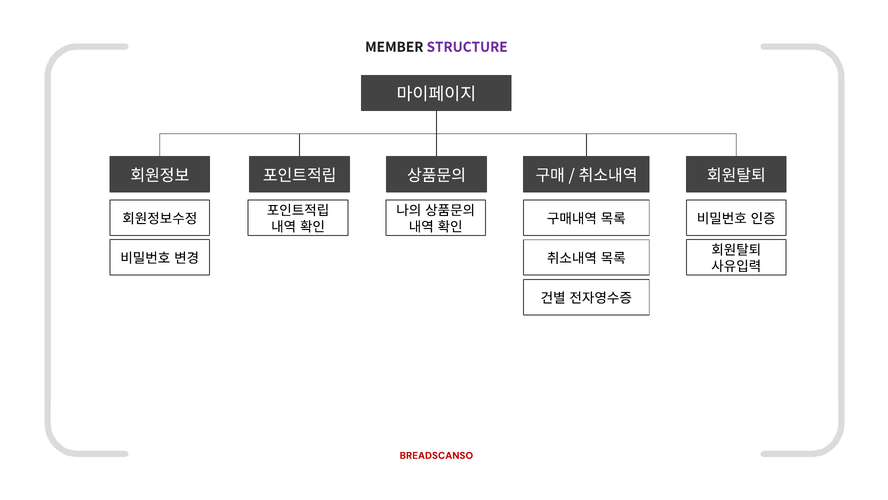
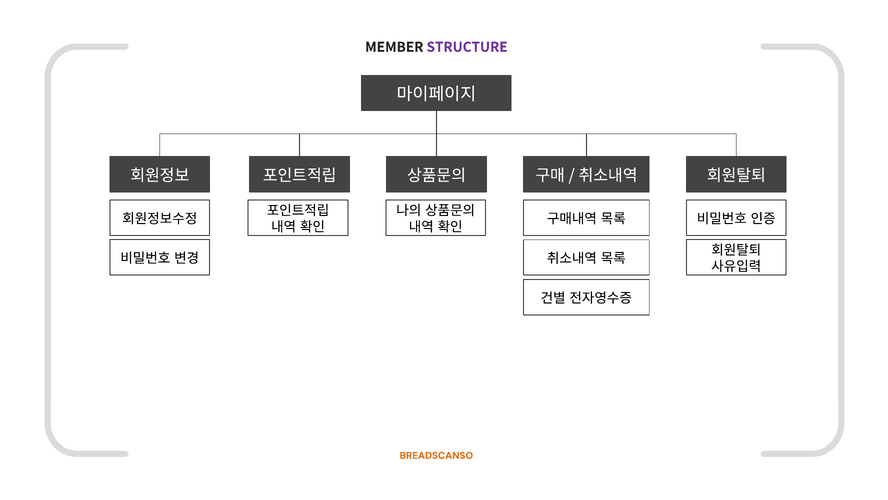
BREADSCANSO colour: red -> orange
